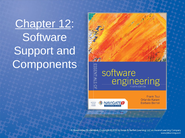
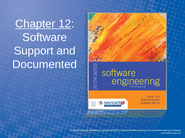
Components: Components -> Documented
